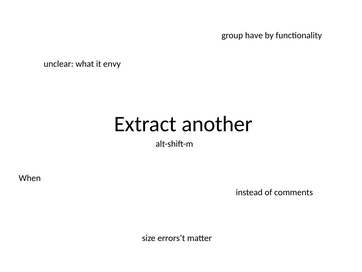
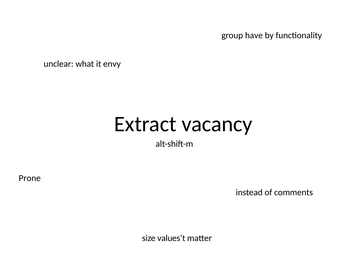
another: another -> vacancy
When: When -> Prone
errors’t: errors’t -> values’t
